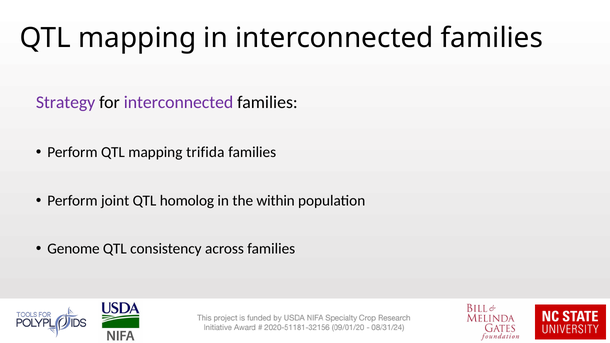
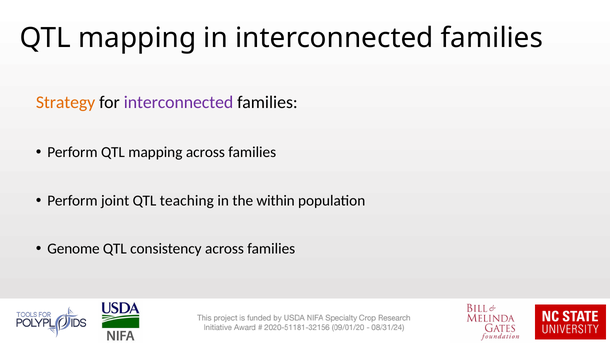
Strategy colour: purple -> orange
mapping trifida: trifida -> across
homolog: homolog -> teaching
